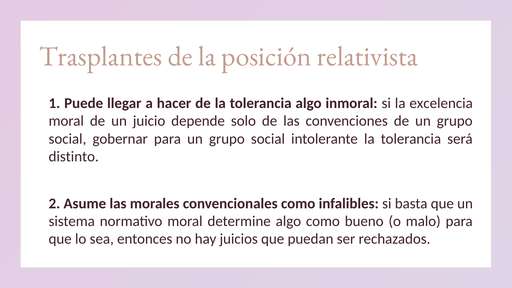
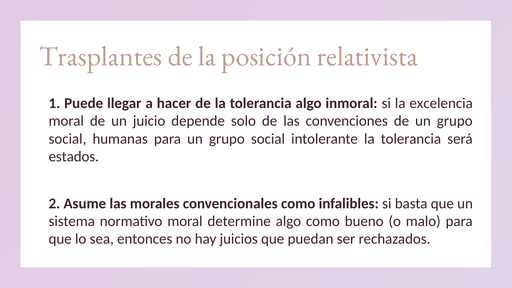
gobernar: gobernar -> humanas
distinto: distinto -> estados
